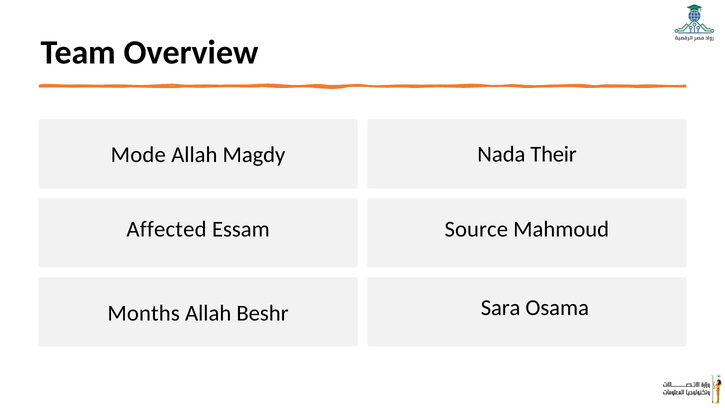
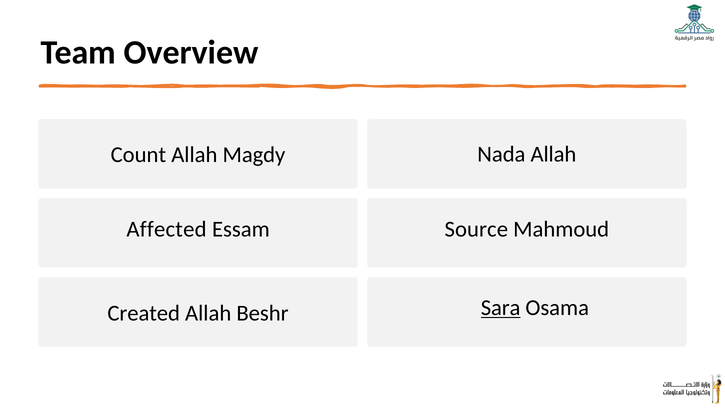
Nada Their: Their -> Allah
Mode: Mode -> Count
Months: Months -> Created
Sara underline: none -> present
